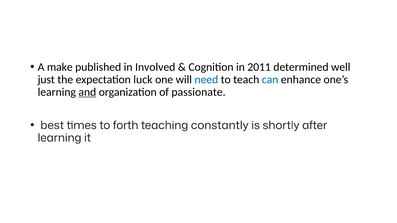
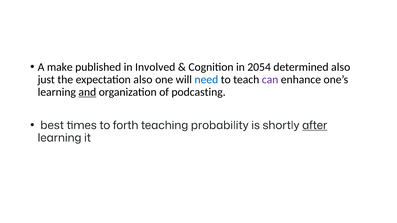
2011: 2011 -> 2054
determined well: well -> also
expectation luck: luck -> also
can colour: blue -> purple
passionate: passionate -> podcasting
constantly: constantly -> probability
after underline: none -> present
